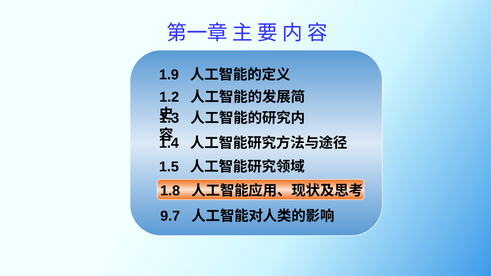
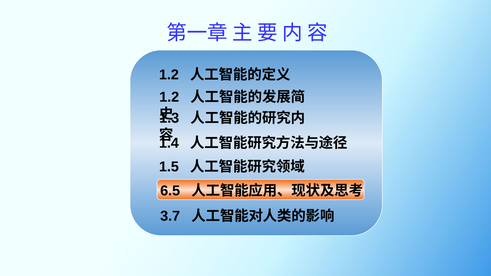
1.9 at (169, 75): 1.9 -> 1.2
1.8: 1.8 -> 6.5
9.7: 9.7 -> 3.7
